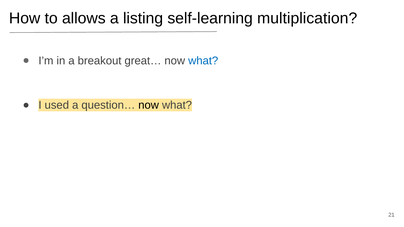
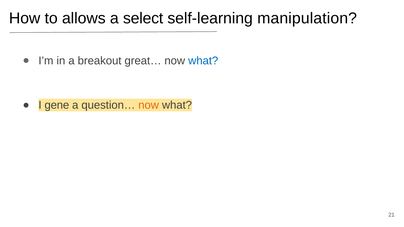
listing: listing -> select
multiplication: multiplication -> manipulation
used: used -> gene
now at (149, 105) colour: black -> orange
